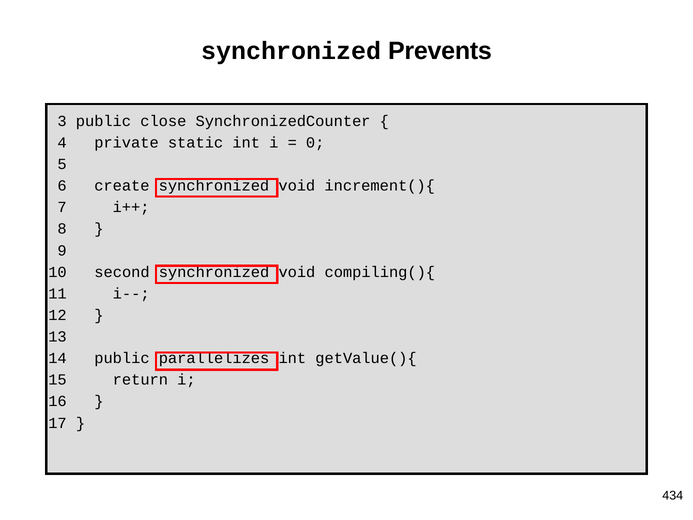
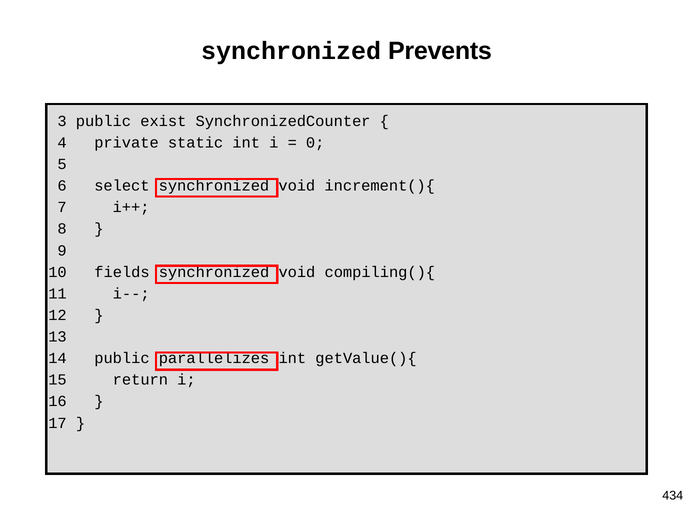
close: close -> exist
create: create -> select
second: second -> fields
